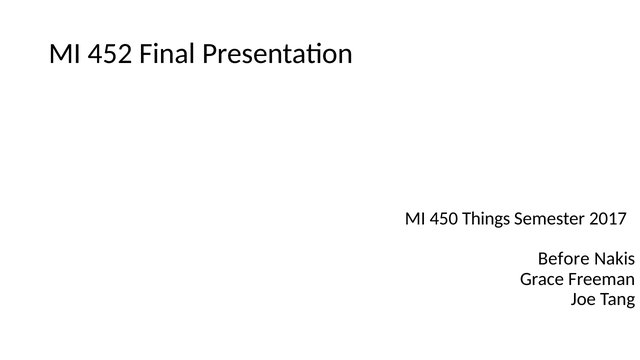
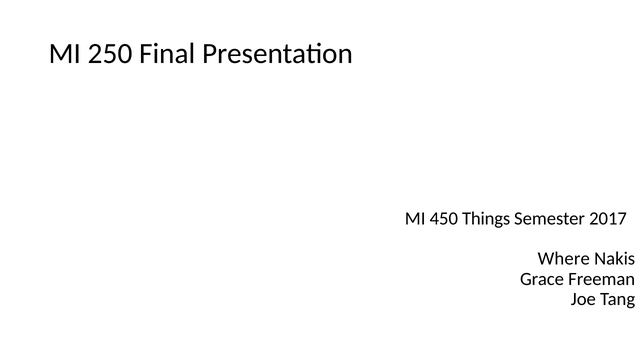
452: 452 -> 250
Before: Before -> Where
